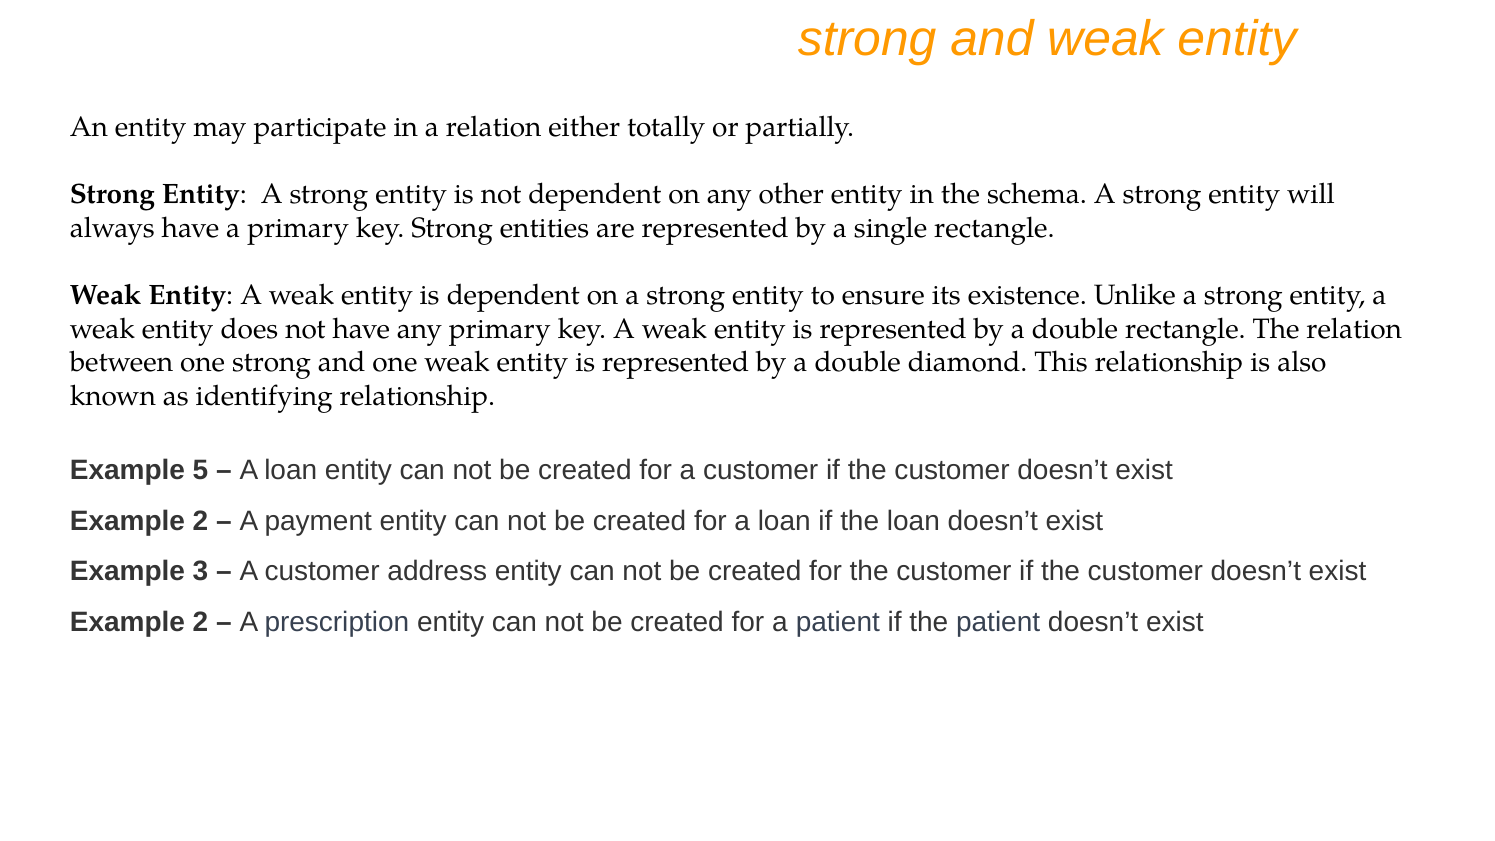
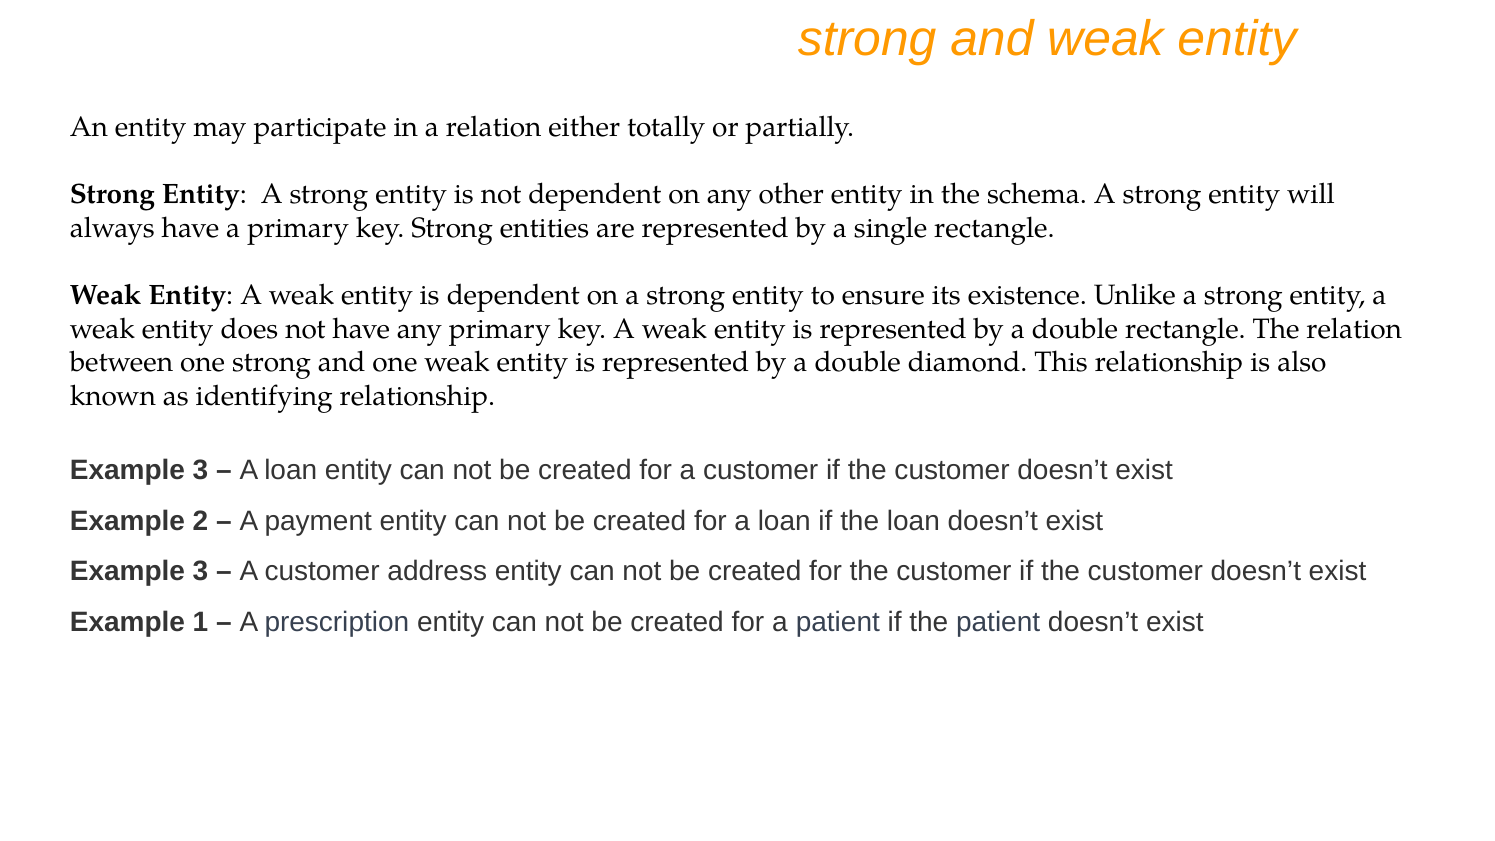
5 at (201, 470): 5 -> 3
2 at (201, 622): 2 -> 1
